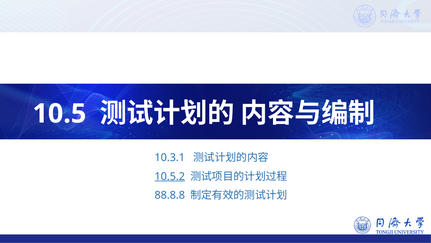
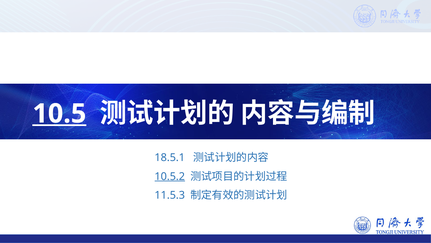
10.5 underline: none -> present
10.3.1: 10.3.1 -> 18.5.1
88.8.8: 88.8.8 -> 11.5.3
